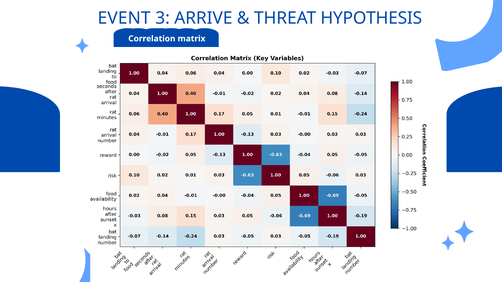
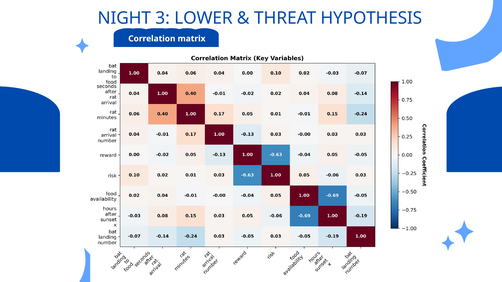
EVENT: EVENT -> NIGHT
ARRIVE: ARRIVE -> LOWER
